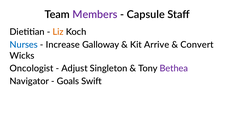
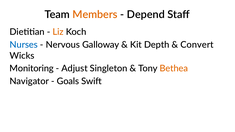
Members colour: purple -> orange
Capsule: Capsule -> Depend
Increase: Increase -> Nervous
Arrive: Arrive -> Depth
Oncologist: Oncologist -> Monitoring
Bethea colour: purple -> orange
